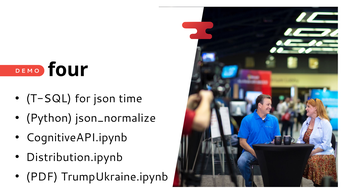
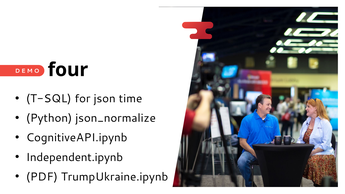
Distribution.ipynb: Distribution.ipynb -> Independent.ipynb
